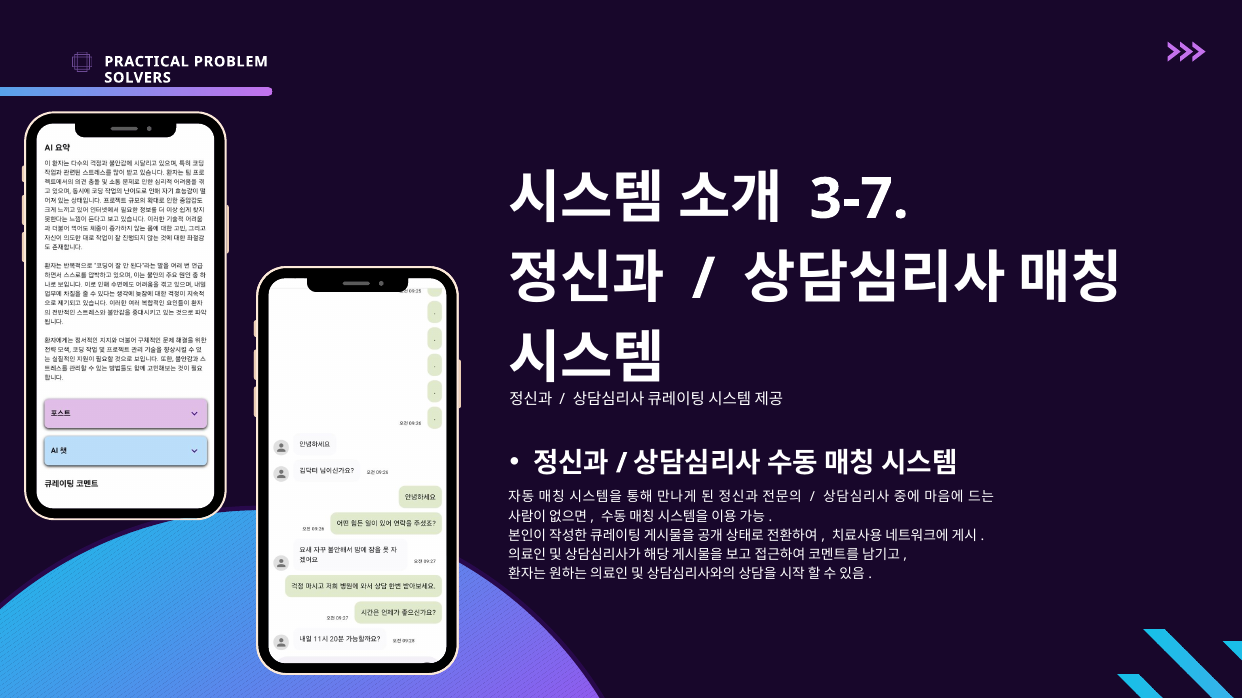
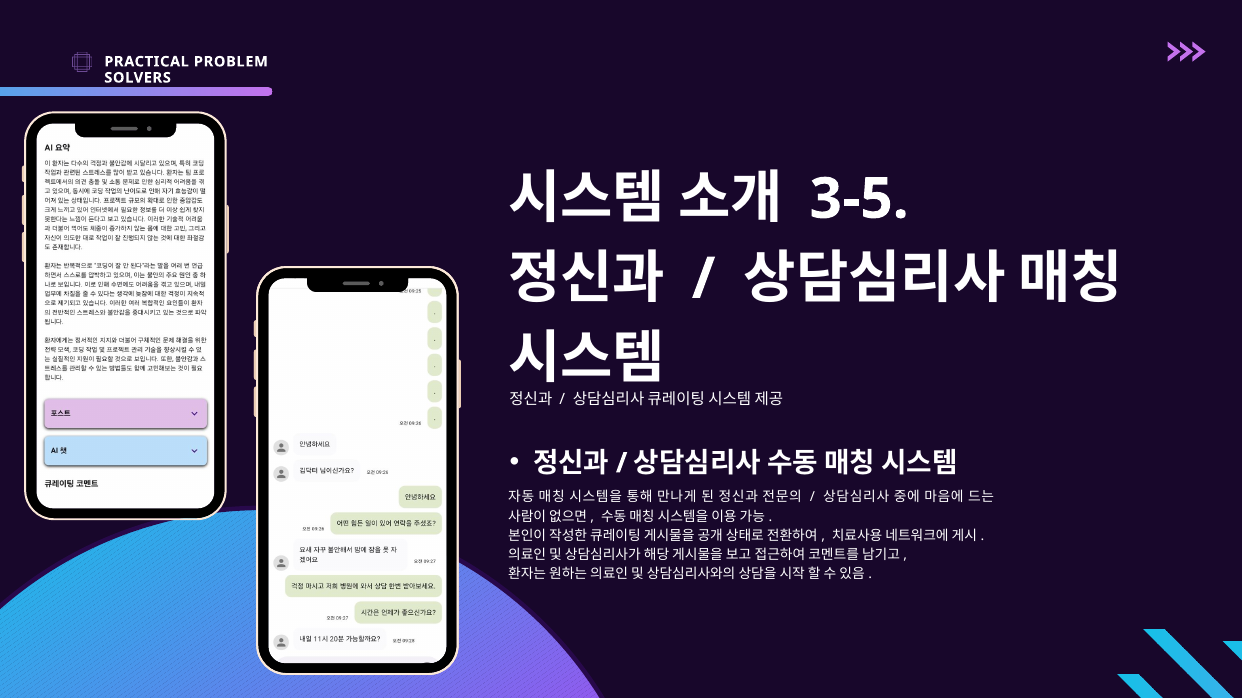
3-7: 3-7 -> 3-5
